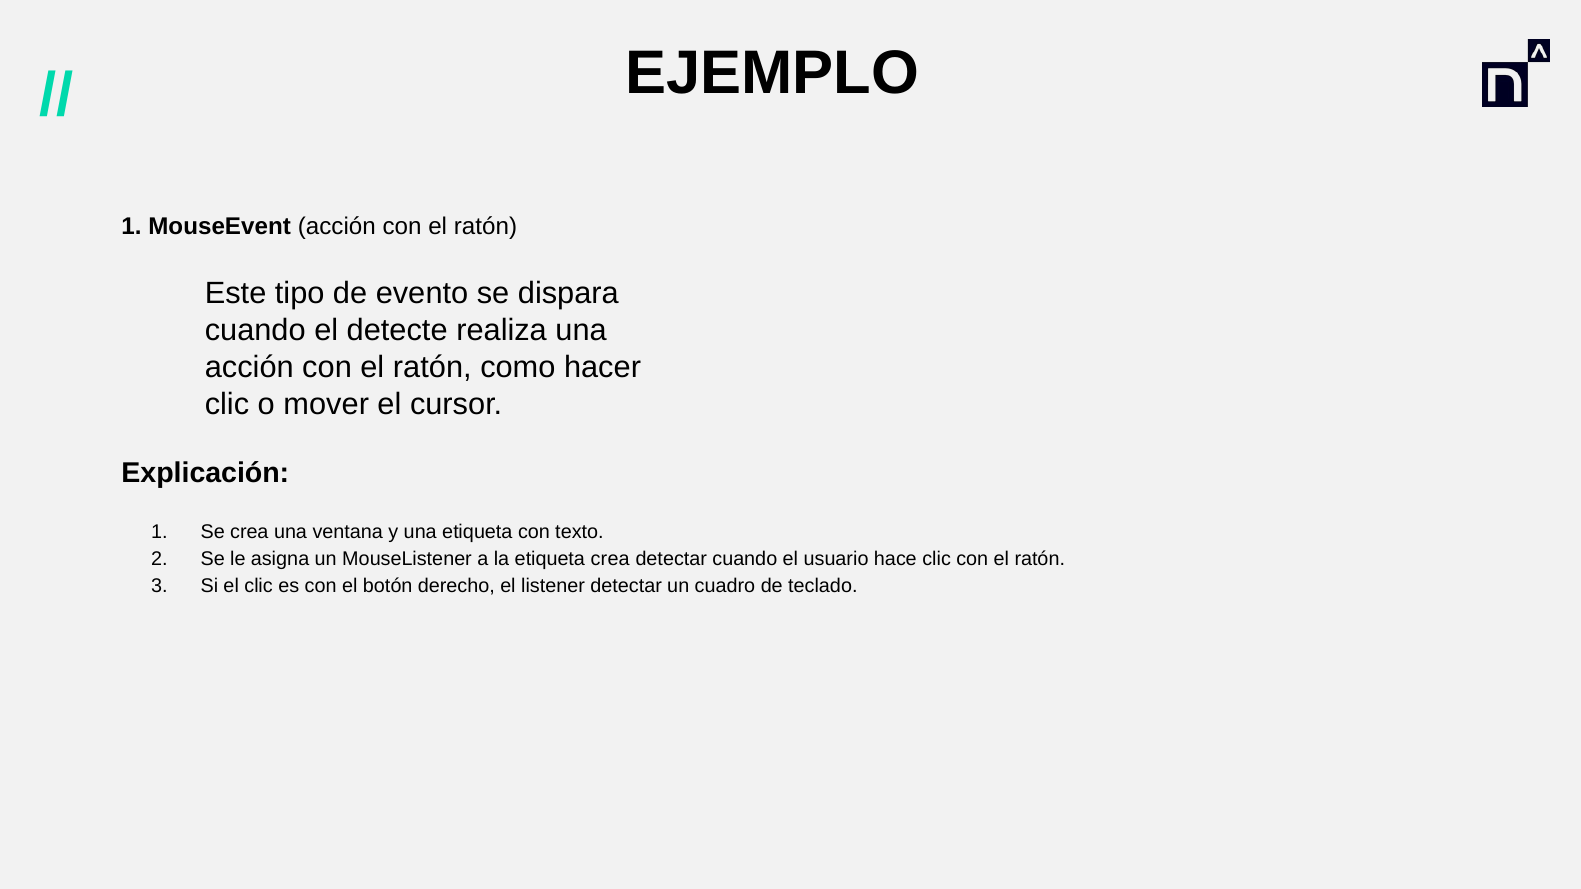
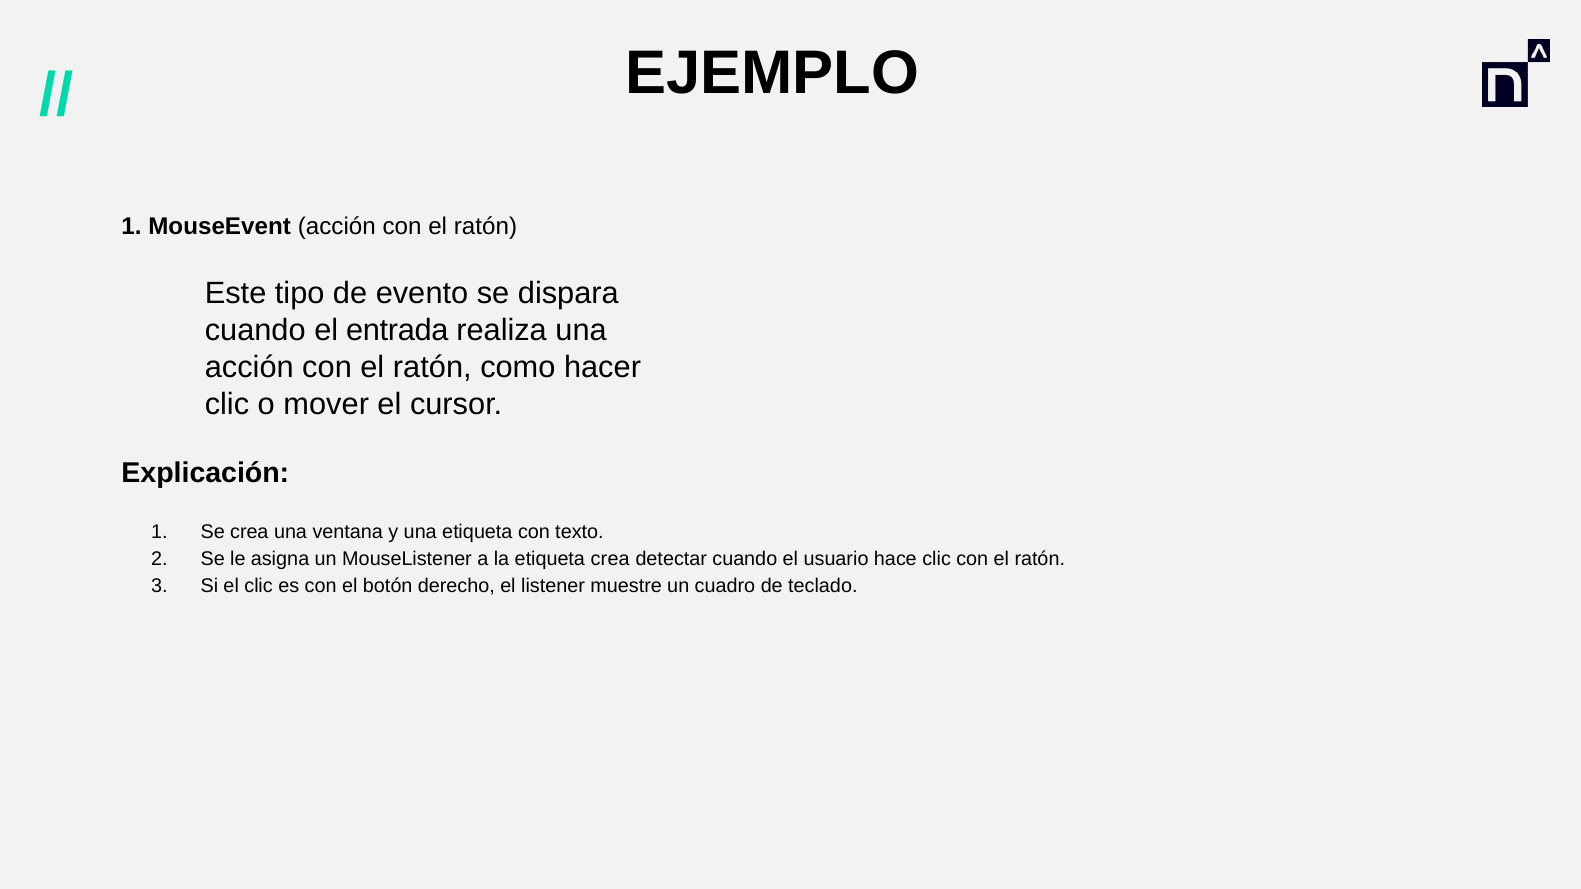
detecte: detecte -> entrada
listener detectar: detectar -> muestre
